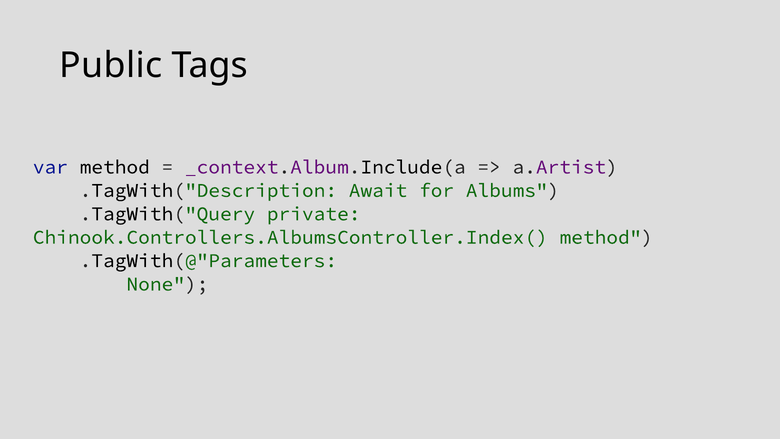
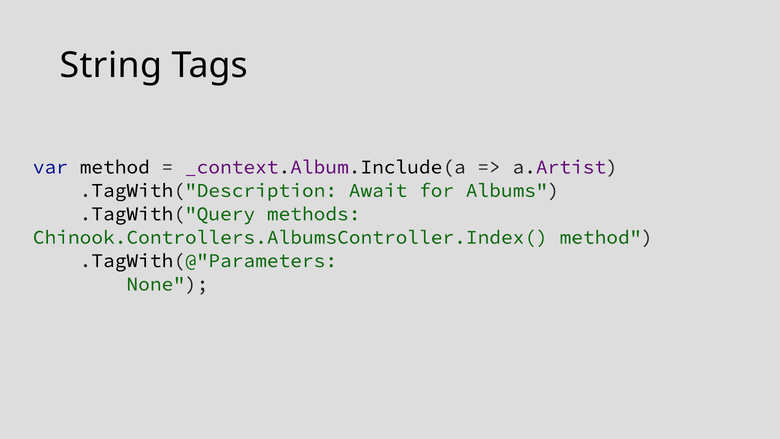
Public: Public -> String
private: private -> methods
